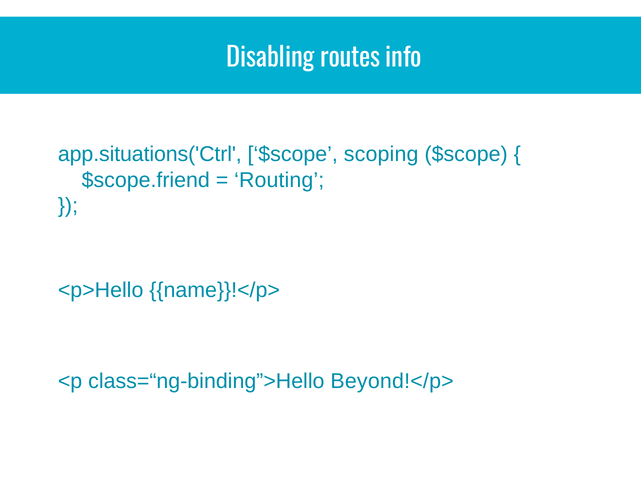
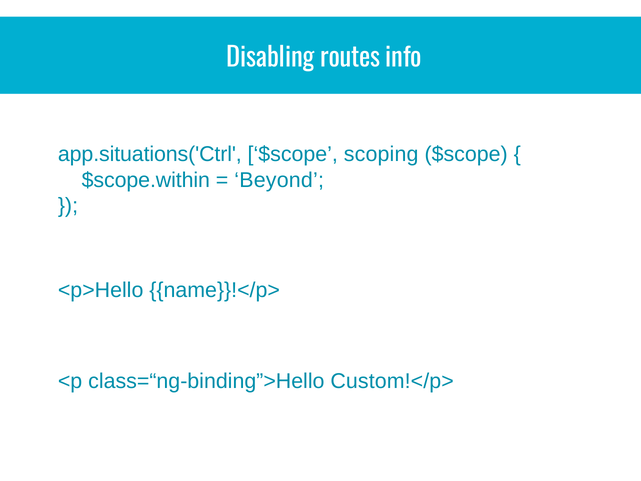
$scope.friend: $scope.friend -> $scope.within
Routing: Routing -> Beyond
Beyond!</p>: Beyond!</p> -> Custom!</p>
